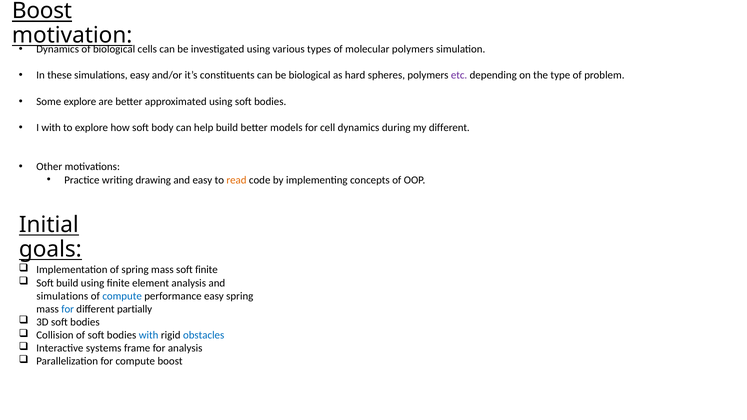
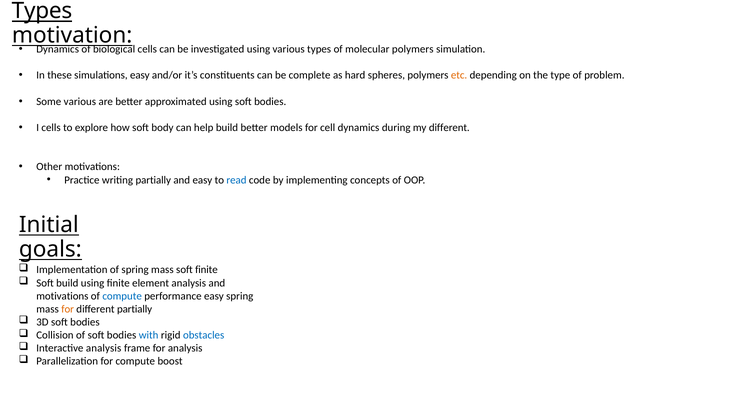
Boost at (42, 11): Boost -> Types
be biological: biological -> complete
etc colour: purple -> orange
Some explore: explore -> various
I with: with -> cells
writing drawing: drawing -> partially
read colour: orange -> blue
simulations at (62, 296): simulations -> motivations
for at (68, 309) colour: blue -> orange
Interactive systems: systems -> analysis
